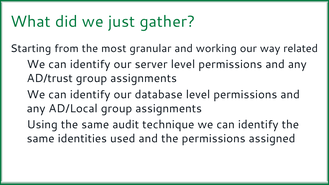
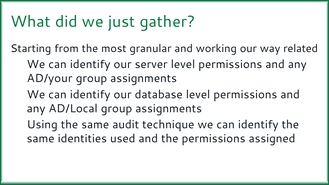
AD/trust: AD/trust -> AD/your
